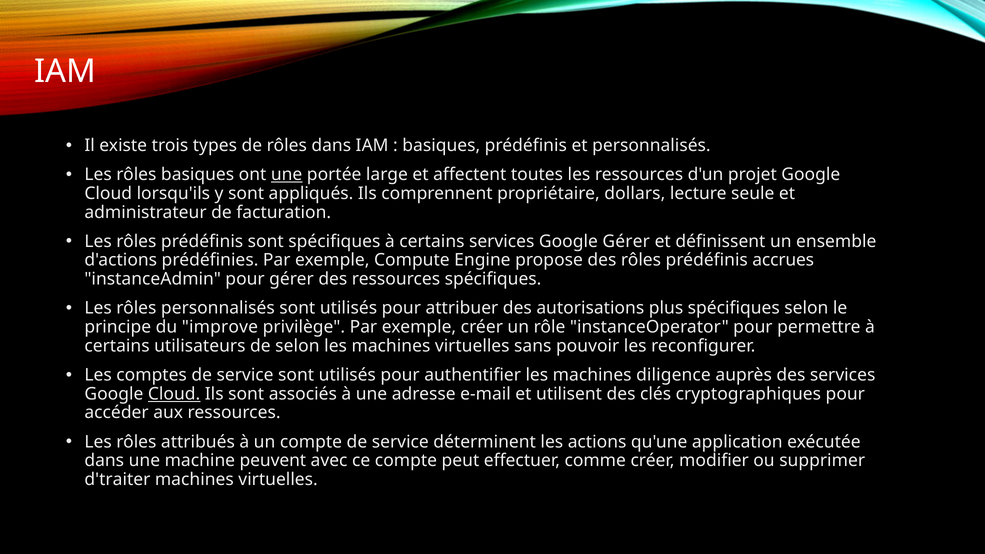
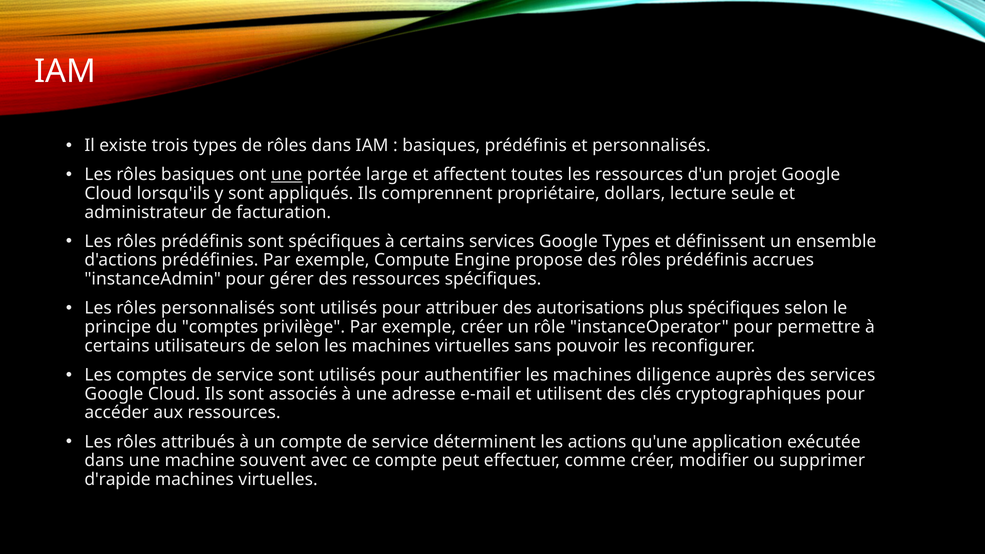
Google Gérer: Gérer -> Types
du improve: improve -> comptes
Cloud at (174, 394) underline: present -> none
peuvent: peuvent -> souvent
d'traiter: d'traiter -> d'rapide
